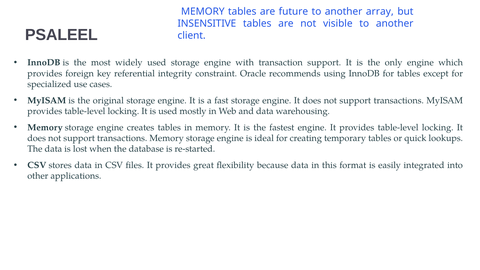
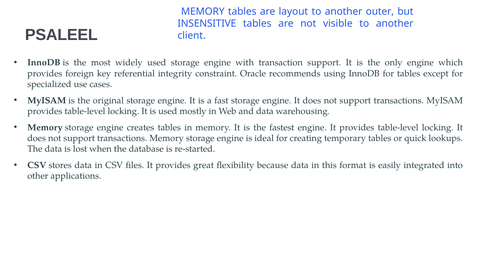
future: future -> layout
array: array -> outer
